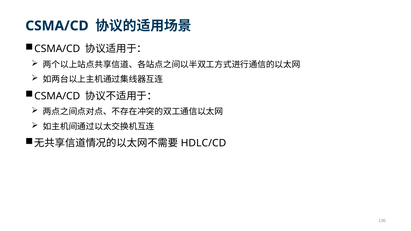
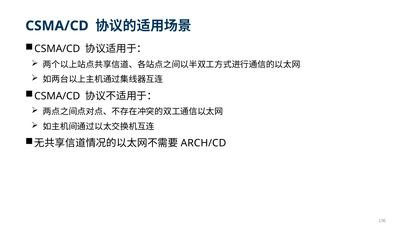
HDLC/CD: HDLC/CD -> ARCH/CD
